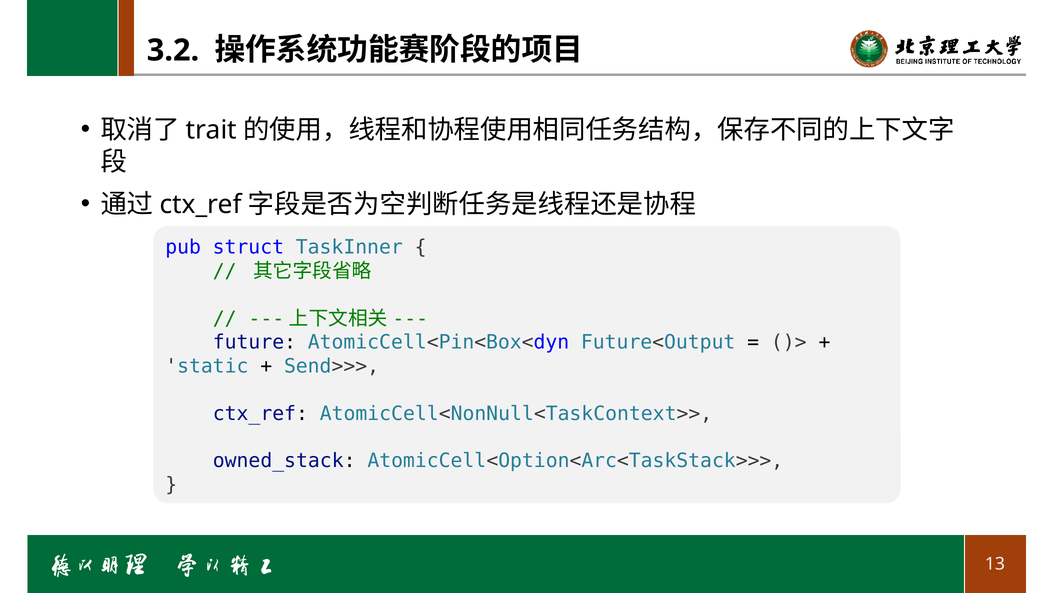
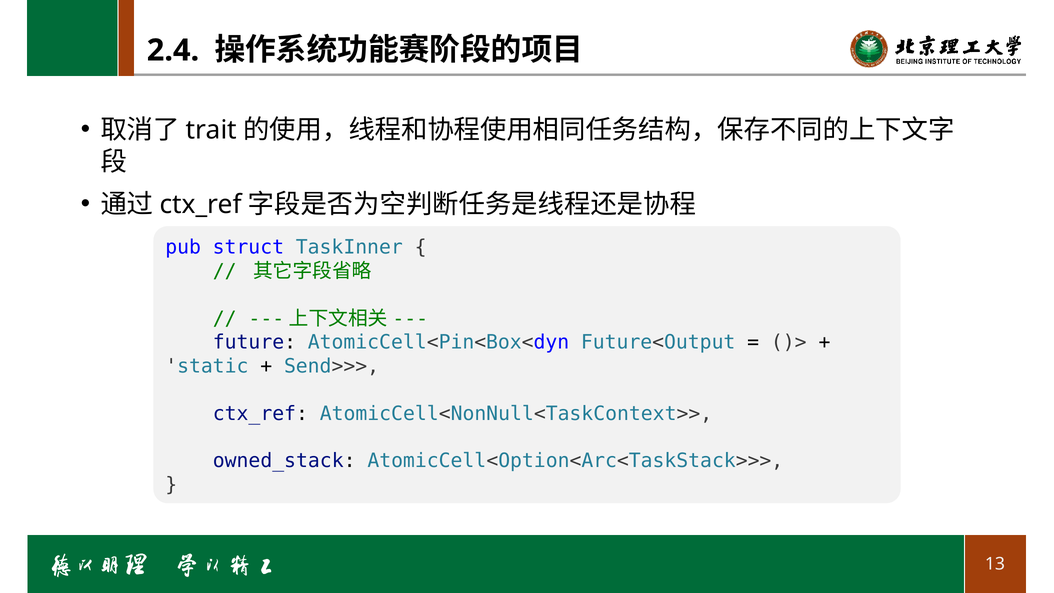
3.2: 3.2 -> 2.4
